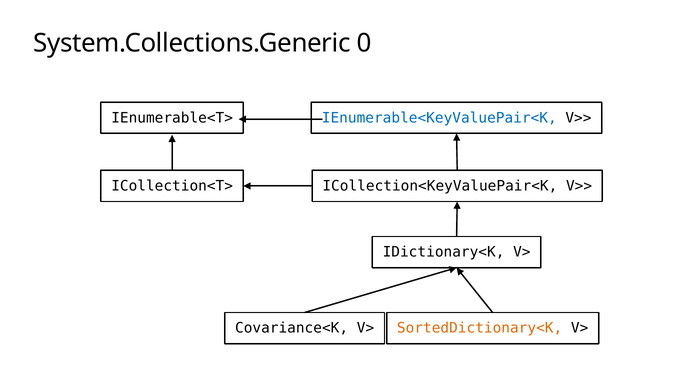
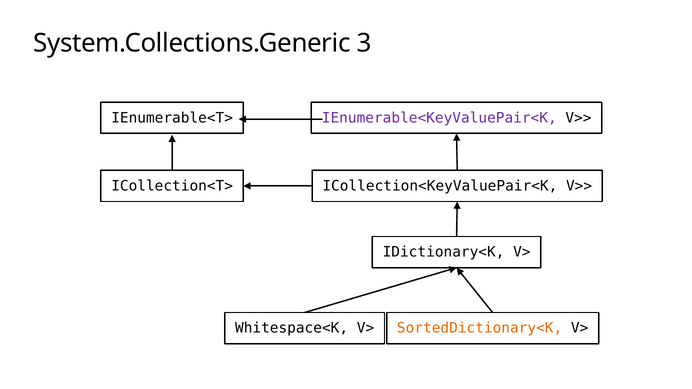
0: 0 -> 3
IEnumerable<KeyValuePair<K colour: blue -> purple
Covariance<K: Covariance<K -> Whitespace<K
